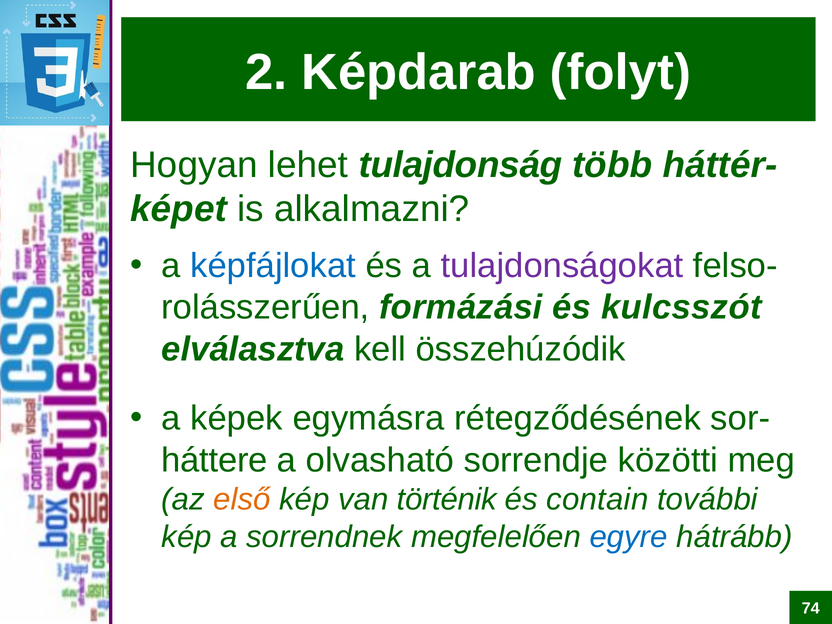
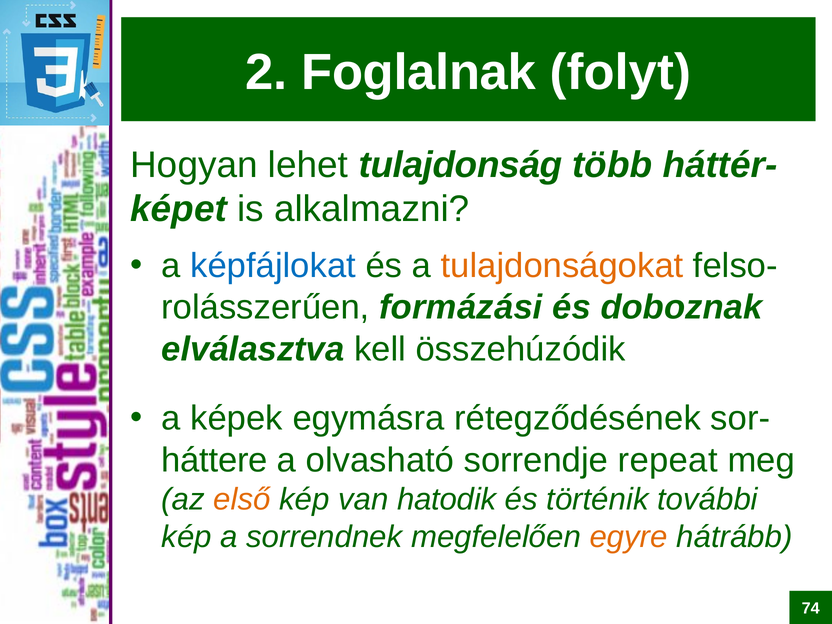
Képdarab: Képdarab -> Foglalnak
tulajdonságokat colour: purple -> orange
kulcsszót: kulcsszót -> doboznak
közötti: közötti -> repeat
történik: történik -> hatodik
contain: contain -> történik
egyre colour: blue -> orange
